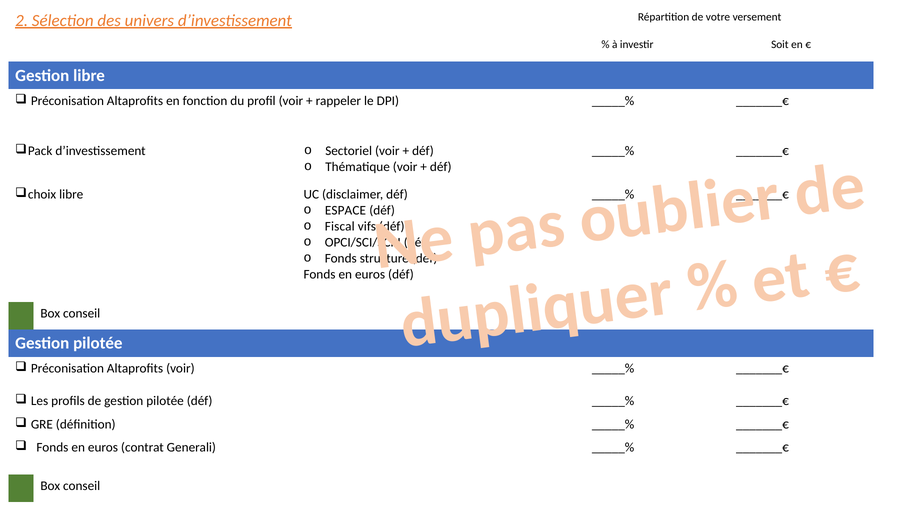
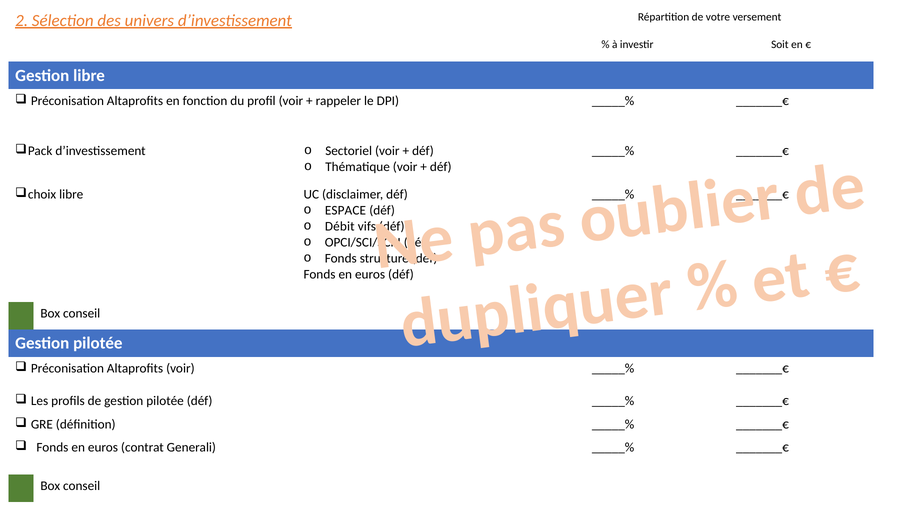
Fiscal: Fiscal -> Débit
